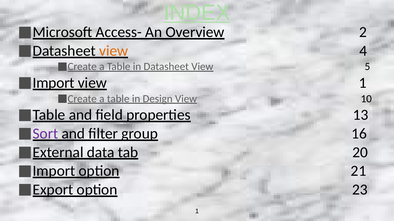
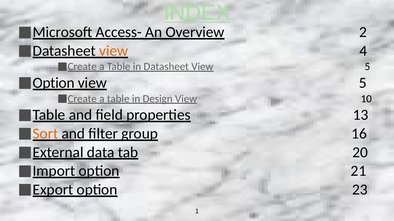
Import at (54, 83): Import -> Option
1 at (363, 83): 1 -> 5
Sort colour: purple -> orange
